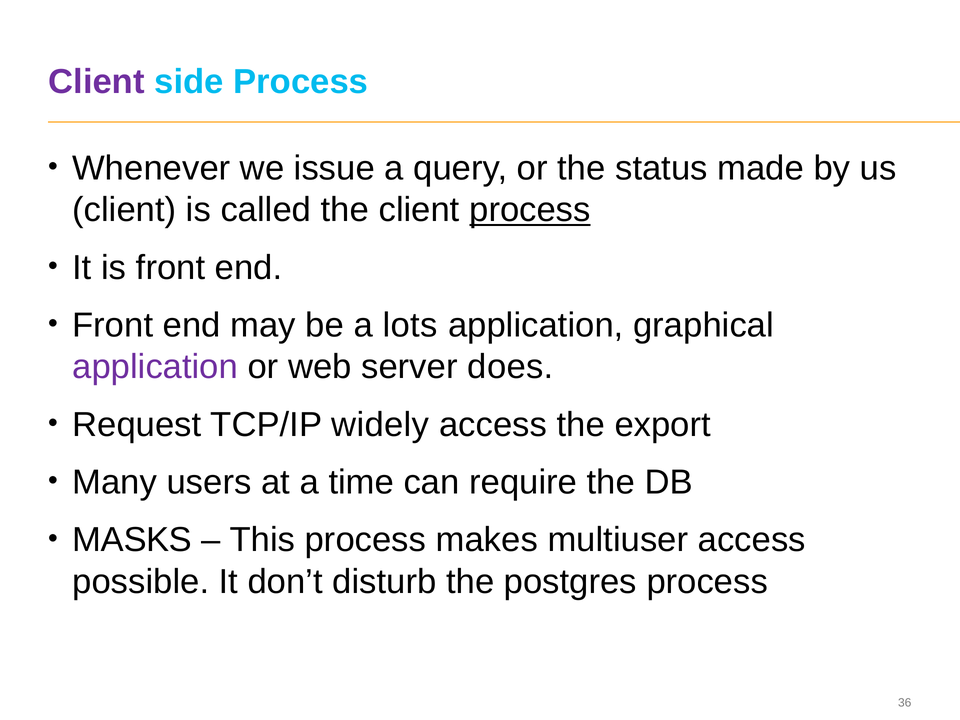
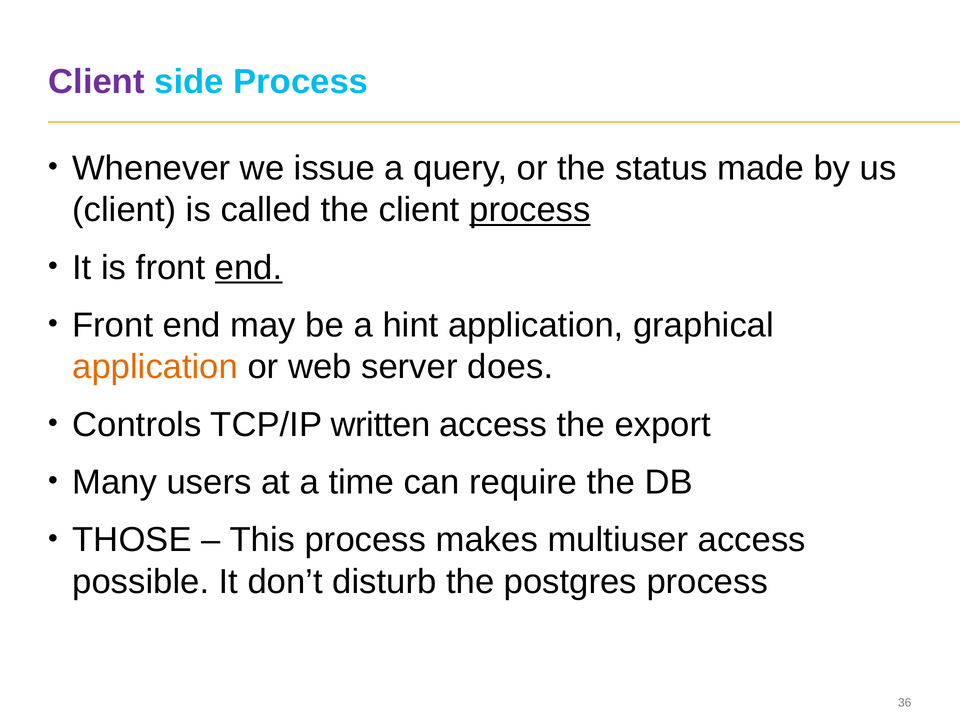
end at (249, 268) underline: none -> present
lots: lots -> hint
application at (155, 367) colour: purple -> orange
Request: Request -> Controls
widely: widely -> written
MASKS: MASKS -> THOSE
